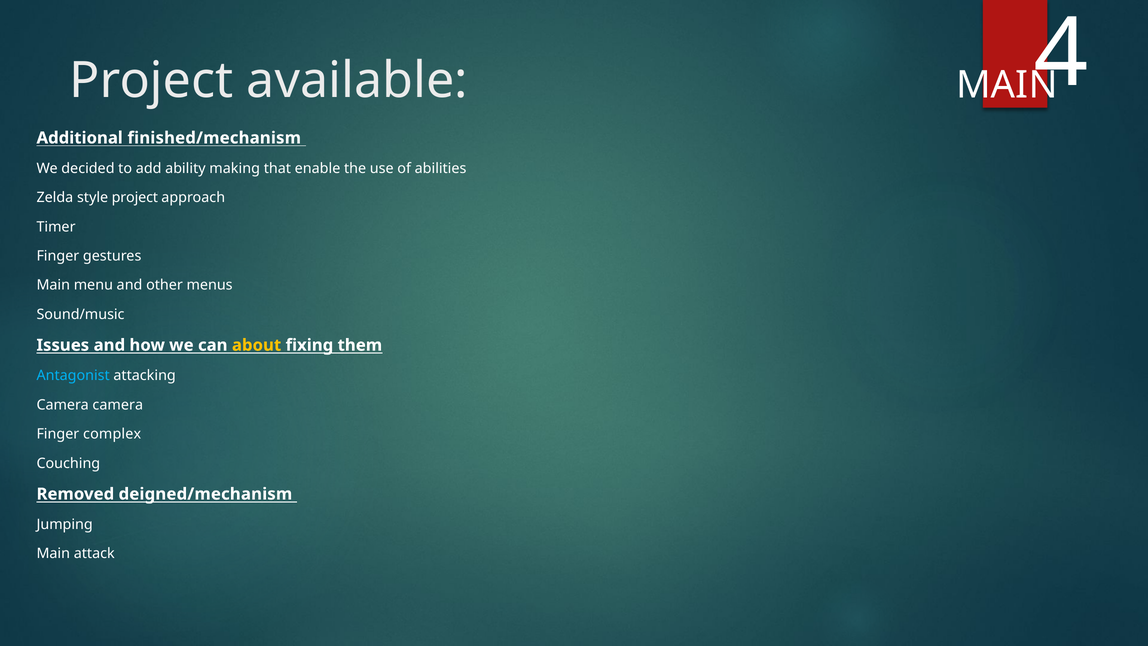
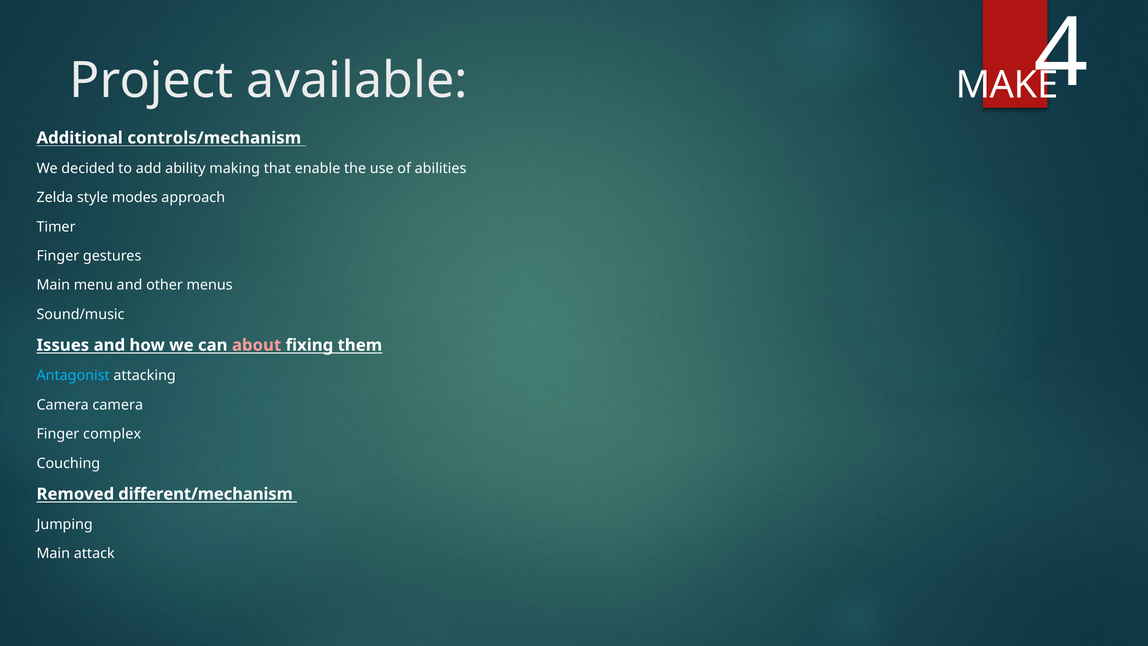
MAIN at (1007, 85): MAIN -> MAKE
finished/mechanism: finished/mechanism -> controls/mechanism
style project: project -> modes
about colour: yellow -> pink
deigned/mechanism: deigned/mechanism -> different/mechanism
